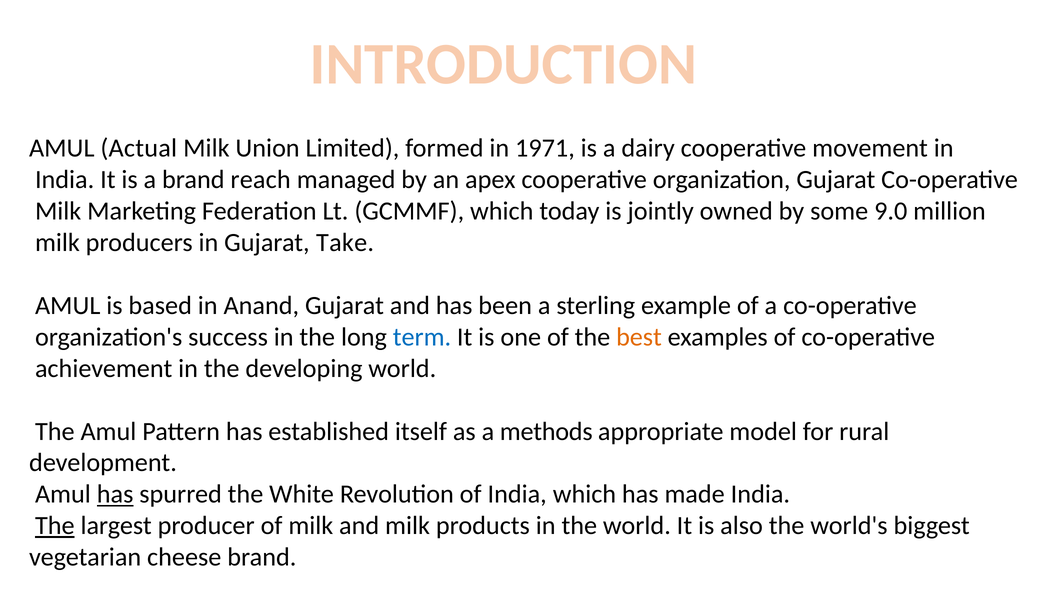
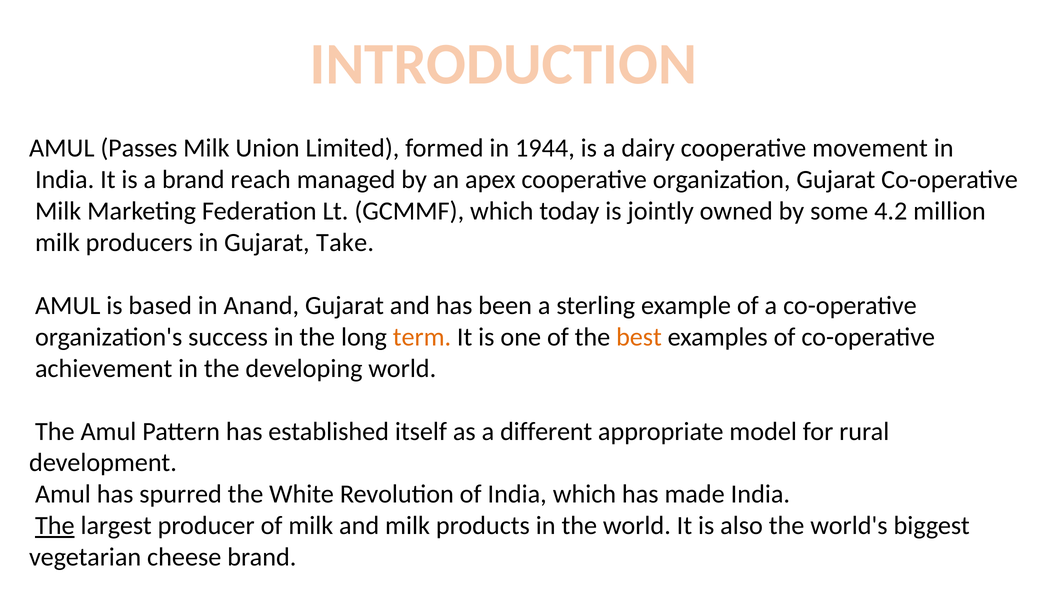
Actual: Actual -> Passes
1971: 1971 -> 1944
9.0: 9.0 -> 4.2
term colour: blue -> orange
methods: methods -> different
has at (115, 494) underline: present -> none
